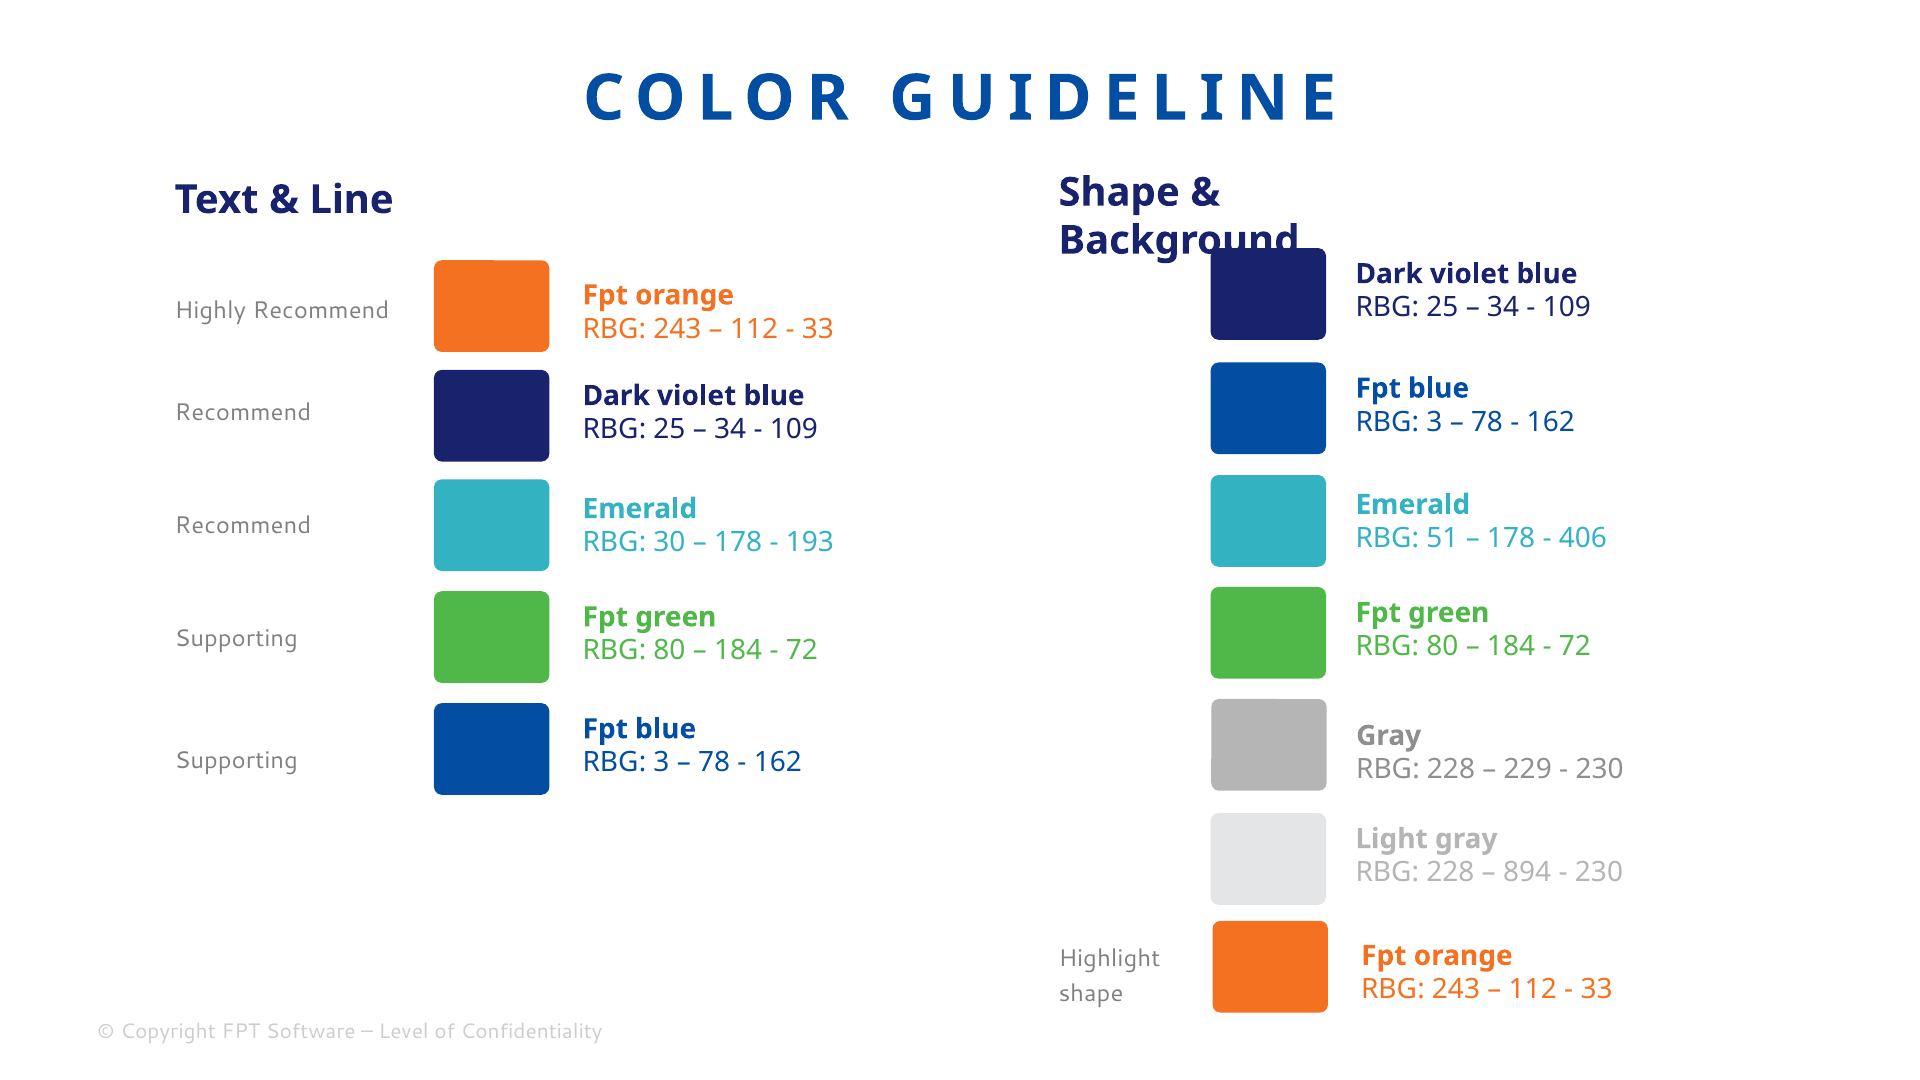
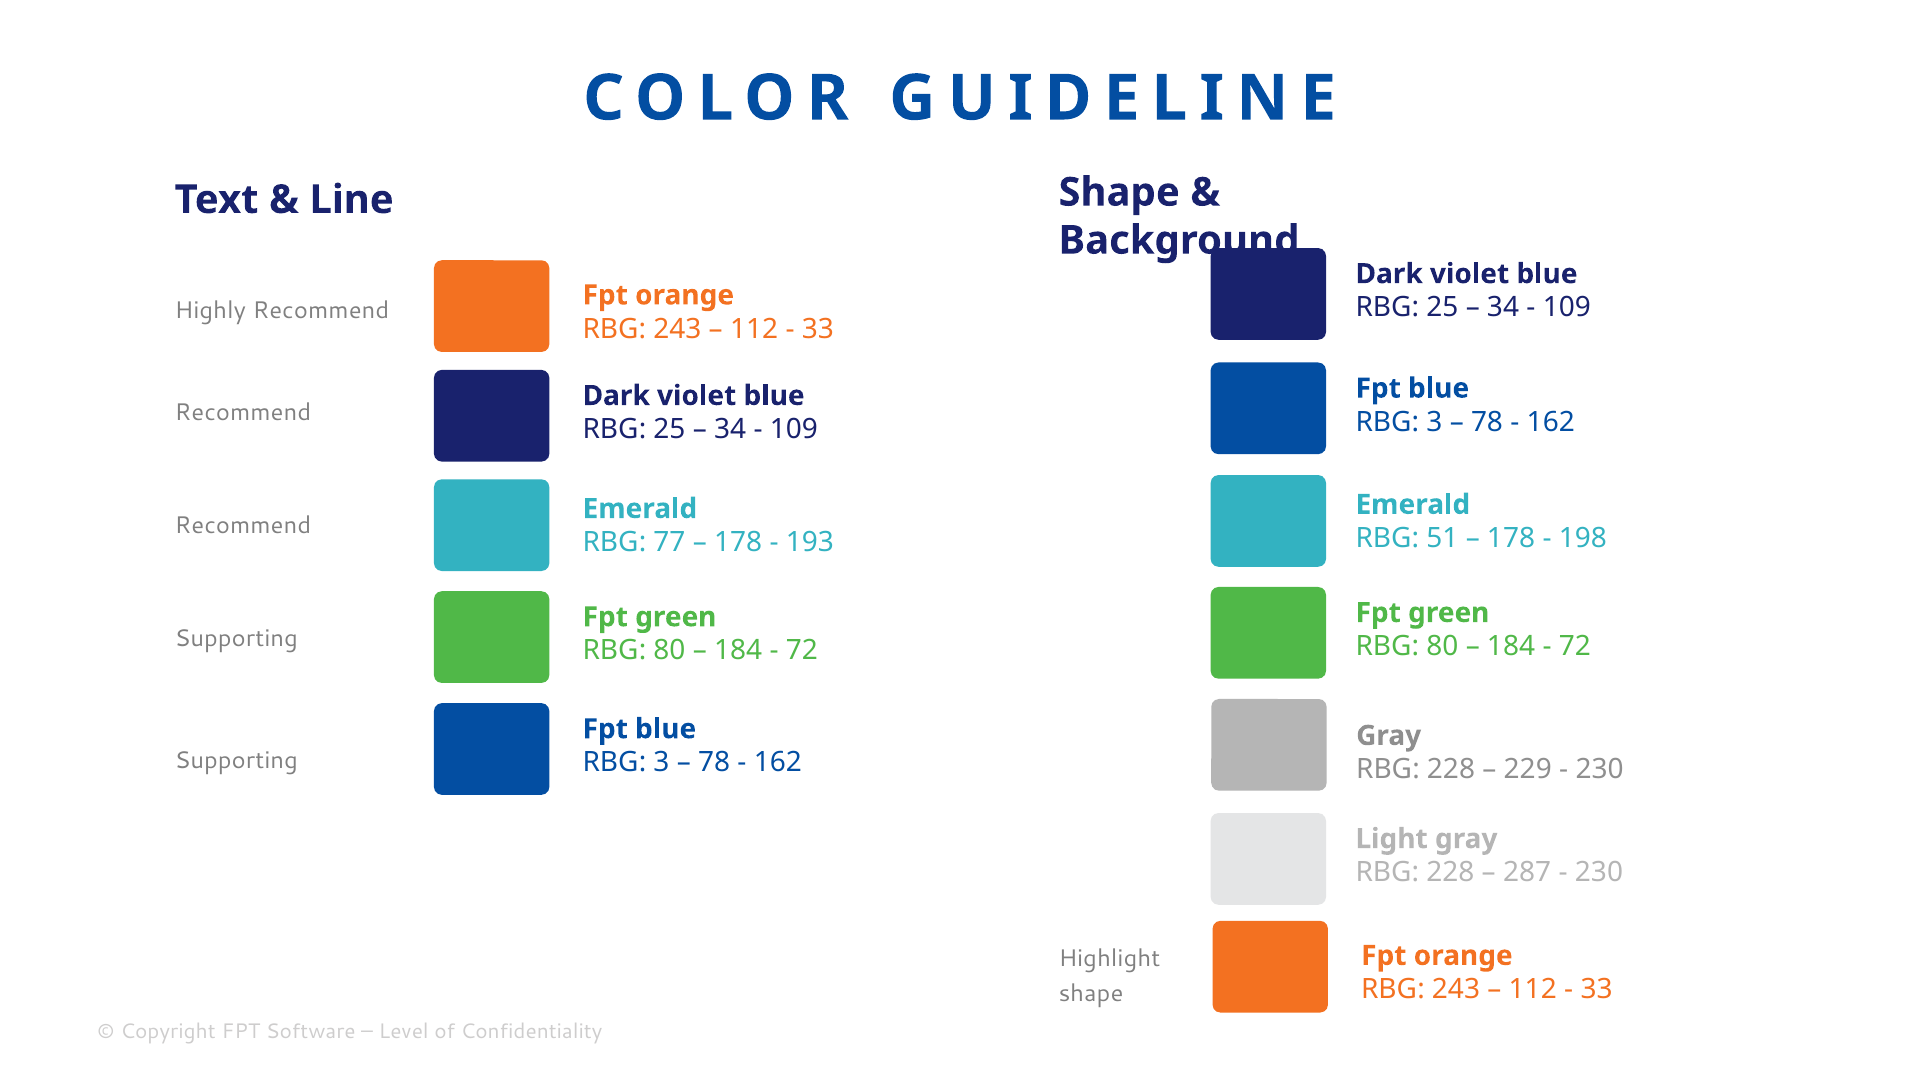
406: 406 -> 198
30: 30 -> 77
894: 894 -> 287
